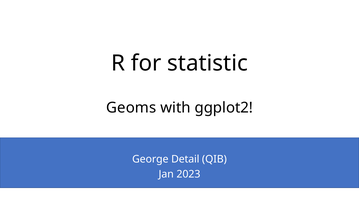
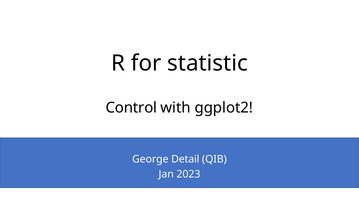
Geoms: Geoms -> Control
